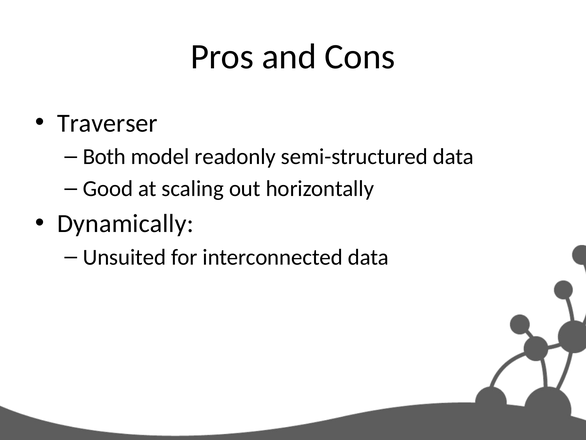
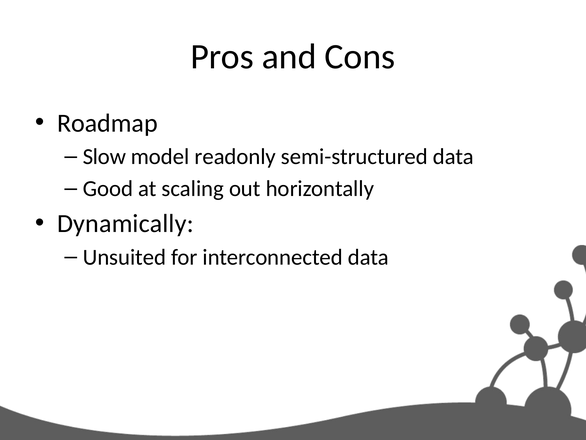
Traverser: Traverser -> Roadmap
Both: Both -> Slow
